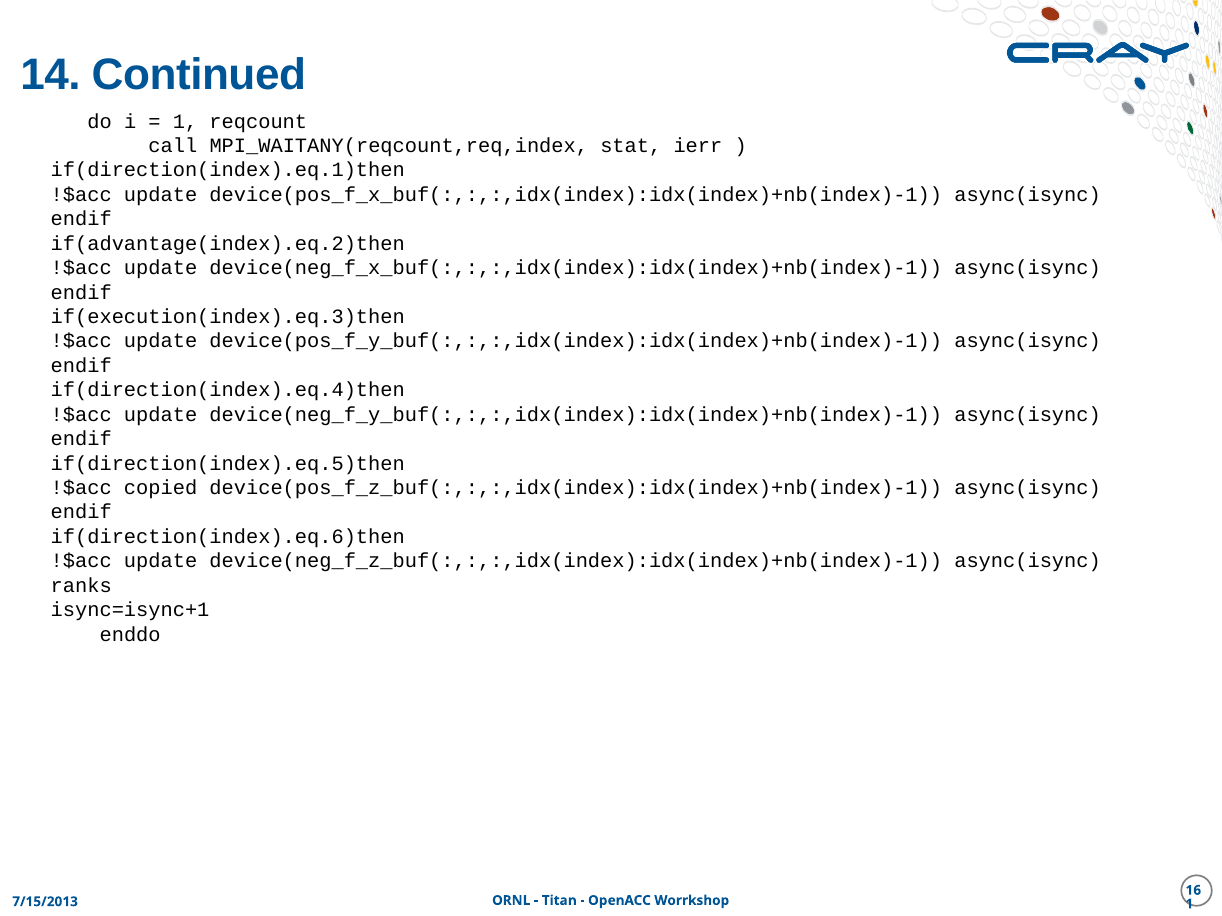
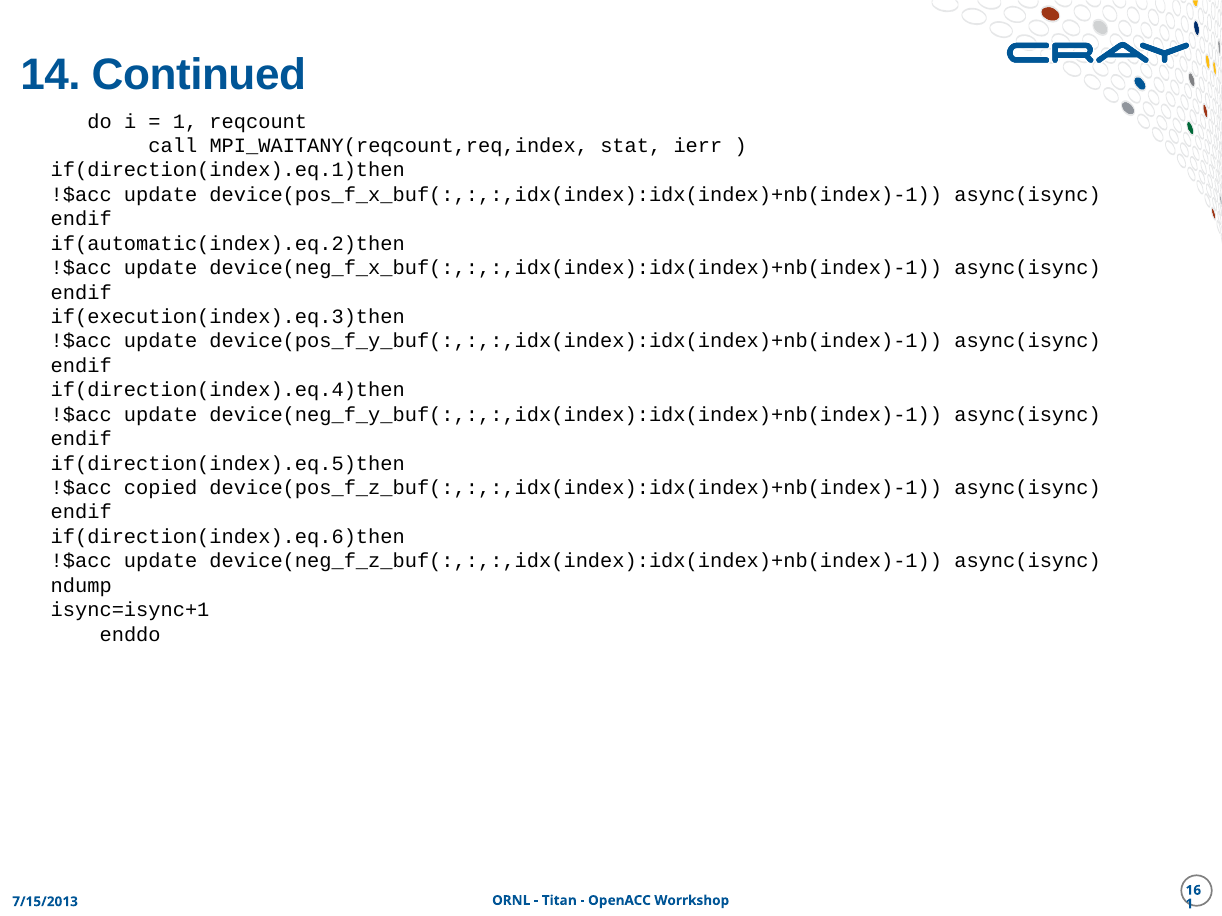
if(advantage(index).eq.2)then: if(advantage(index).eq.2)then -> if(automatic(index).eq.2)then
ranks: ranks -> ndump
